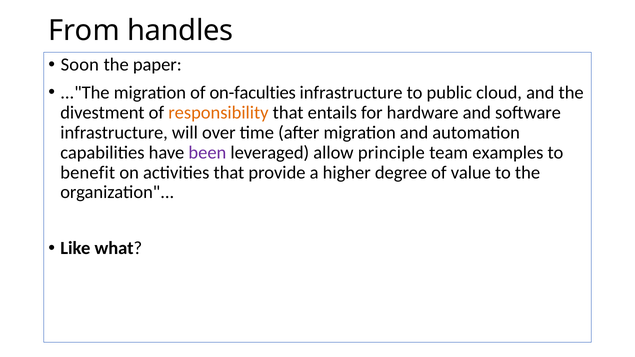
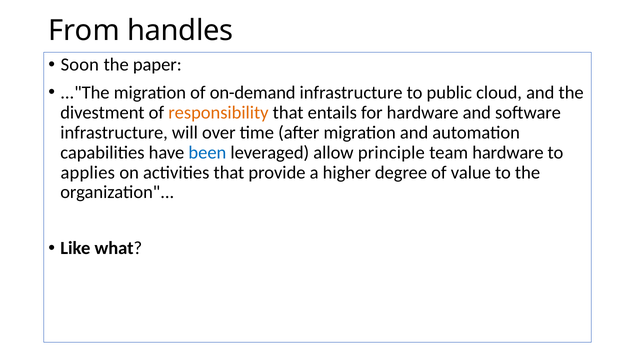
on-faculties: on-faculties -> on-demand
been colour: purple -> blue
team examples: examples -> hardware
benefit: benefit -> applies
